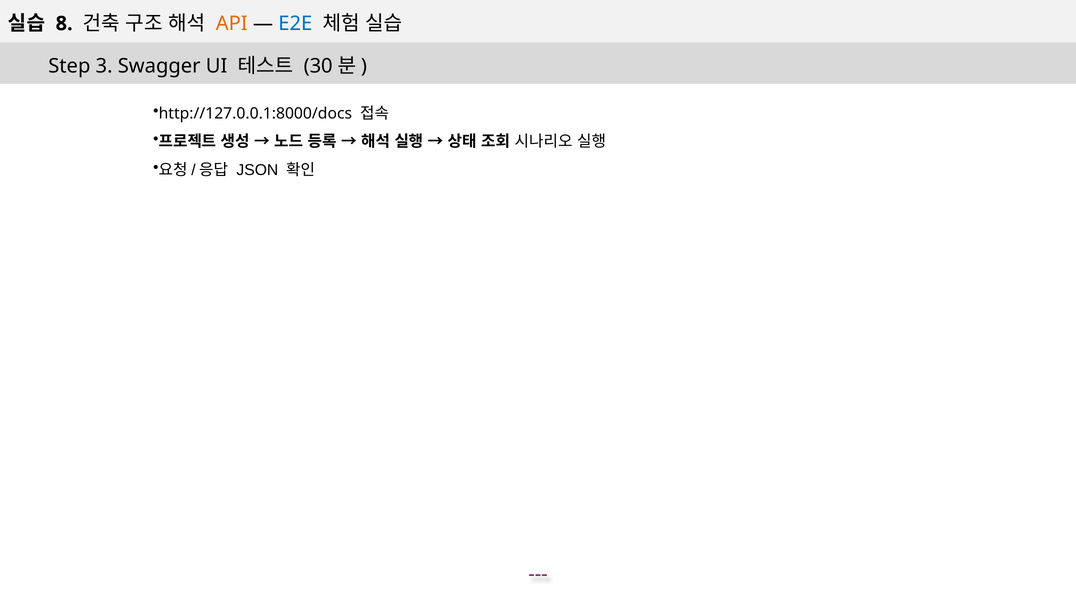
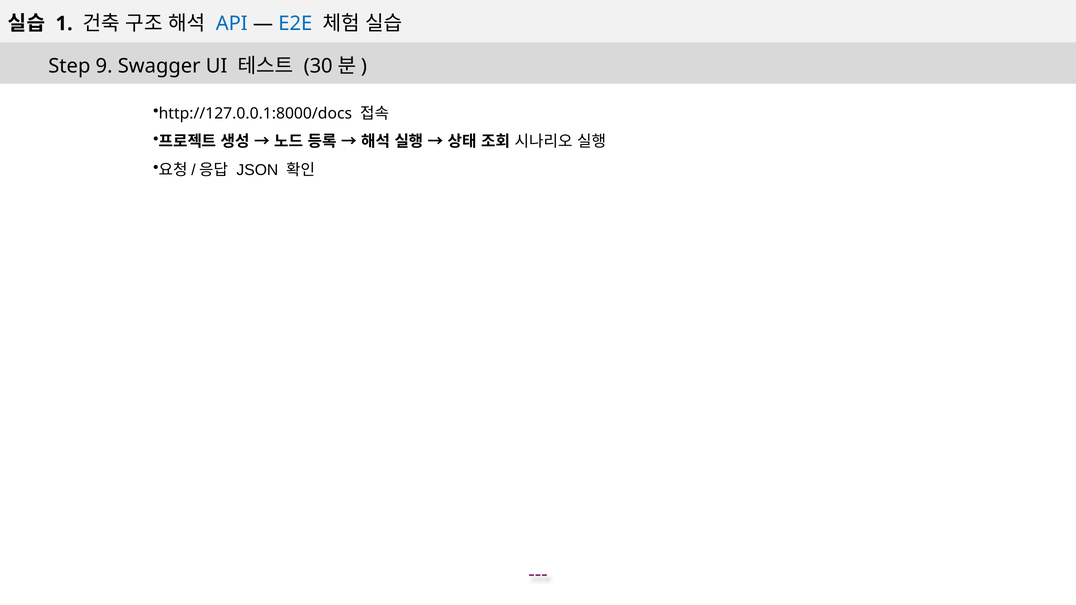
8: 8 -> 1
API colour: orange -> blue
3: 3 -> 9
